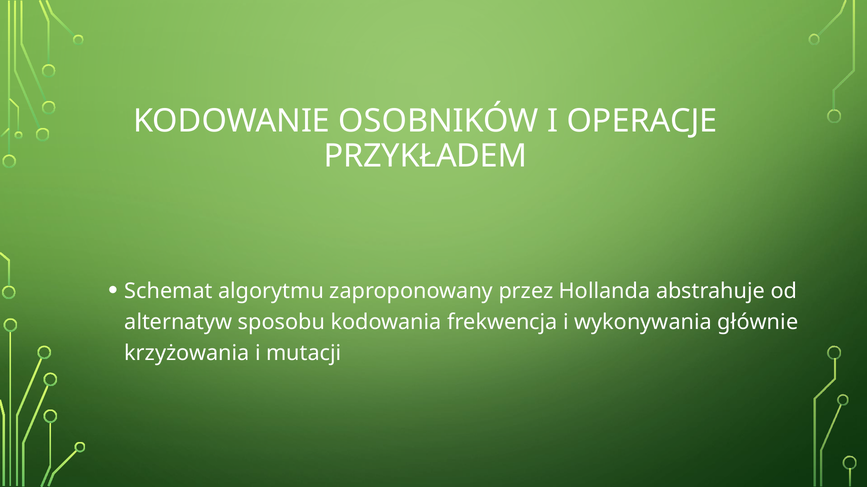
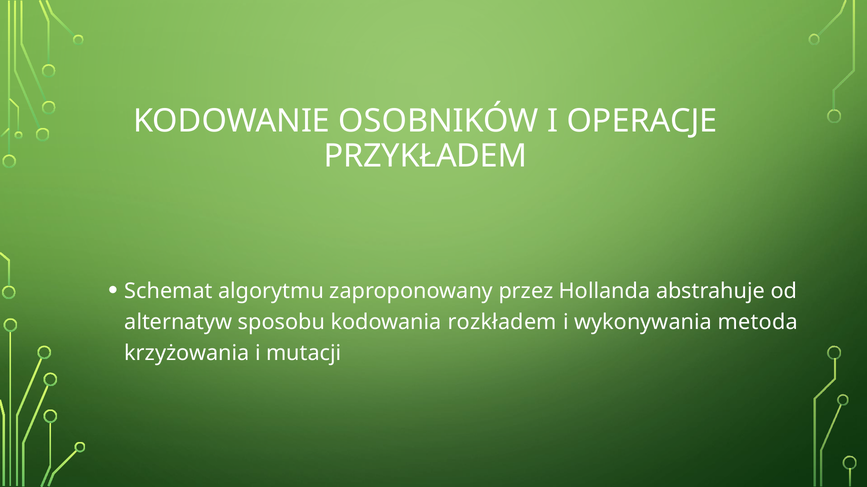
frekwencja: frekwencja -> rozkładem
głównie: głównie -> metoda
